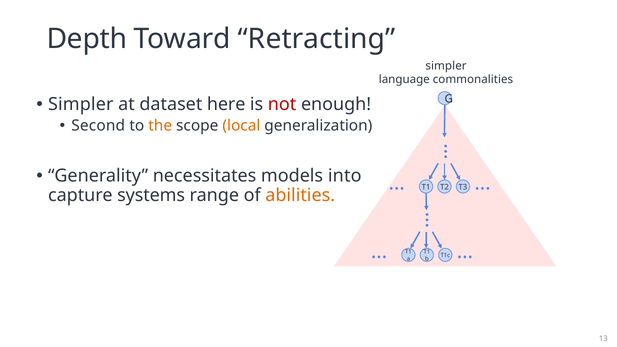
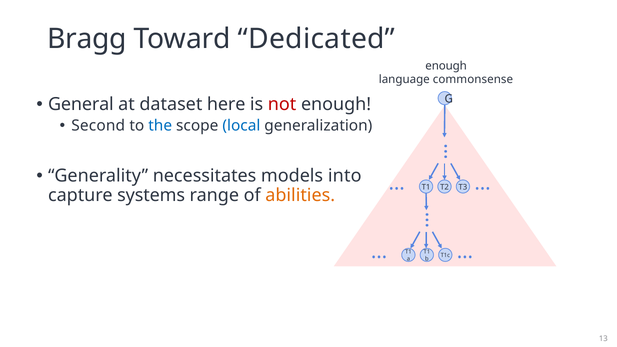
Depth: Depth -> Bragg
Retracting: Retracting -> Dedicated
simpler at (446, 66): simpler -> enough
commonalities: commonalities -> commonsense
Simpler at (81, 104): Simpler -> General
the colour: orange -> blue
local colour: orange -> blue
